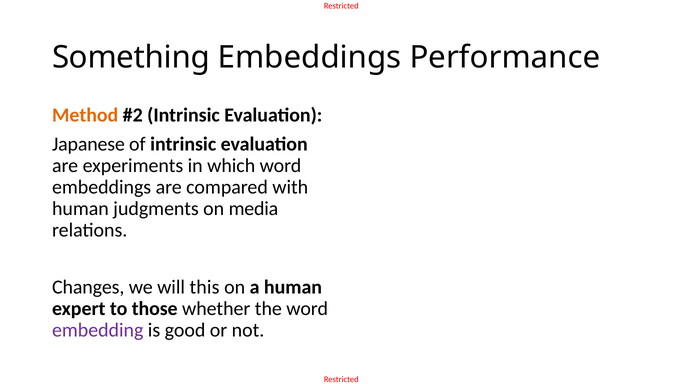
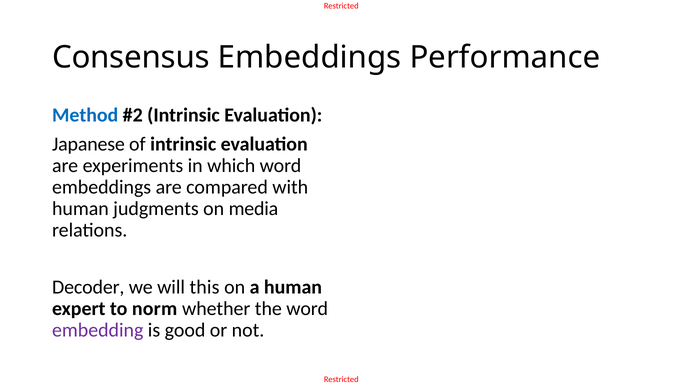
Something: Something -> Consensus
Method colour: orange -> blue
Changes: Changes -> Decoder
those: those -> norm
